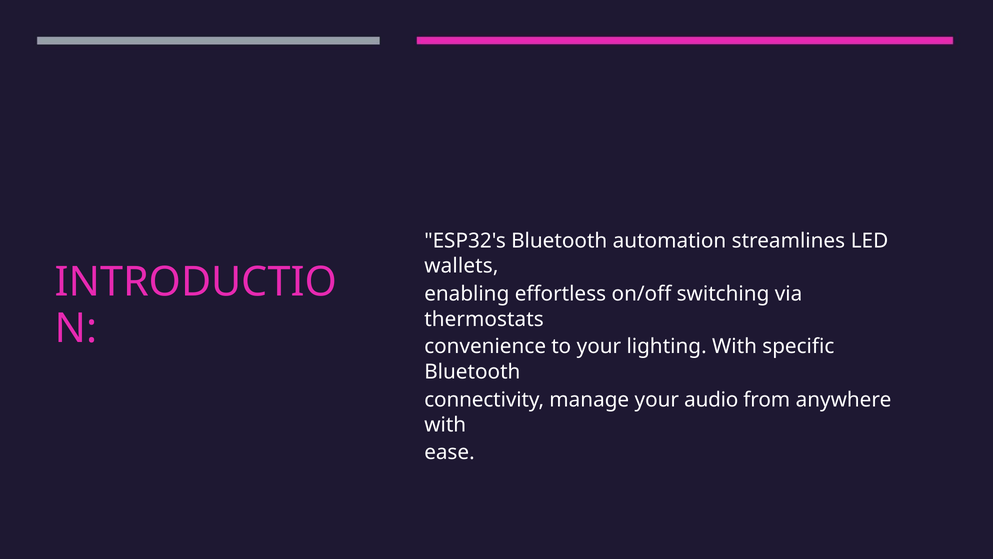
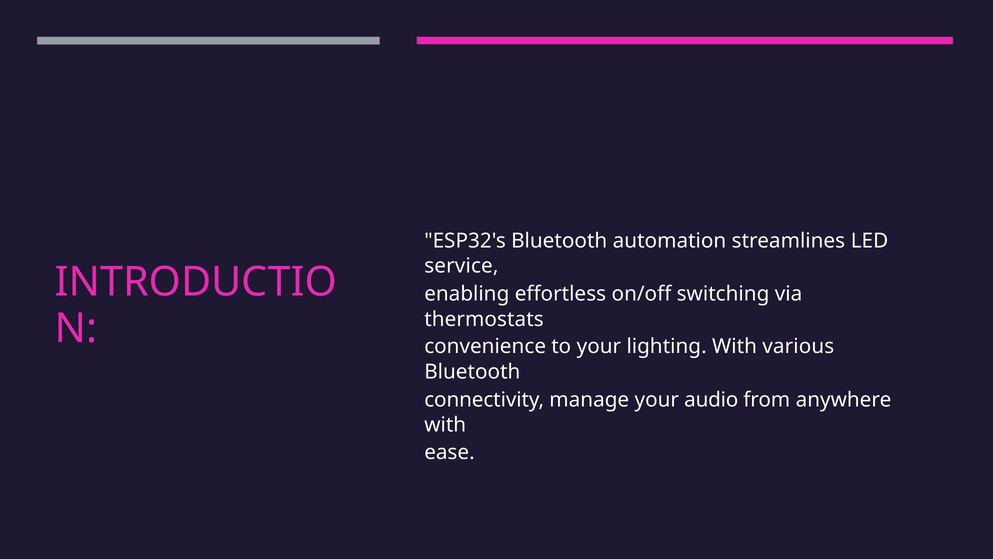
wallets: wallets -> service
specific: specific -> various
